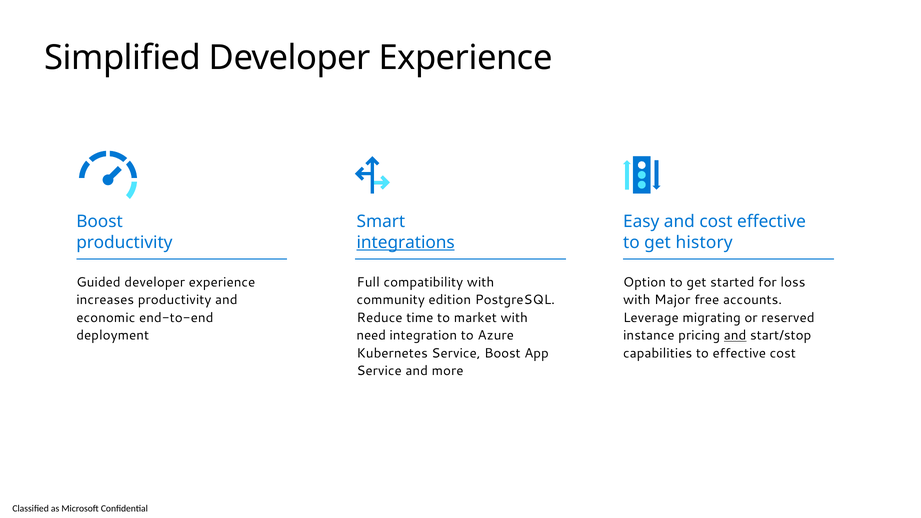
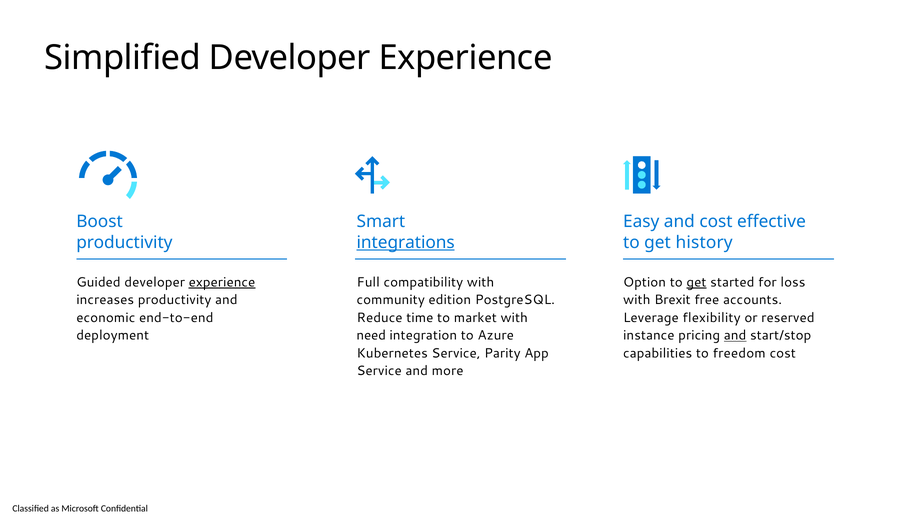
experience at (222, 282) underline: none -> present
get at (697, 282) underline: none -> present
Major: Major -> Brexit
migrating: migrating -> flexibility
Service Boost: Boost -> Parity
to effective: effective -> freedom
